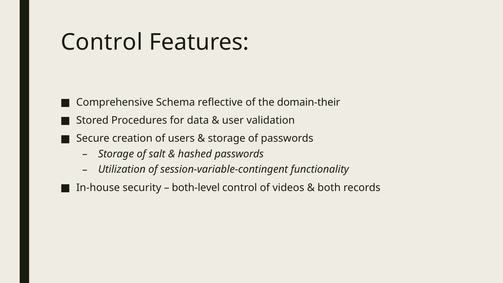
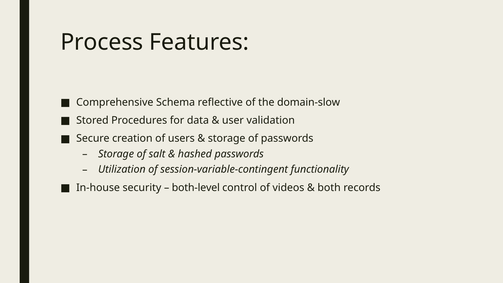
Control at (102, 42): Control -> Process
domain-their: domain-their -> domain-slow
